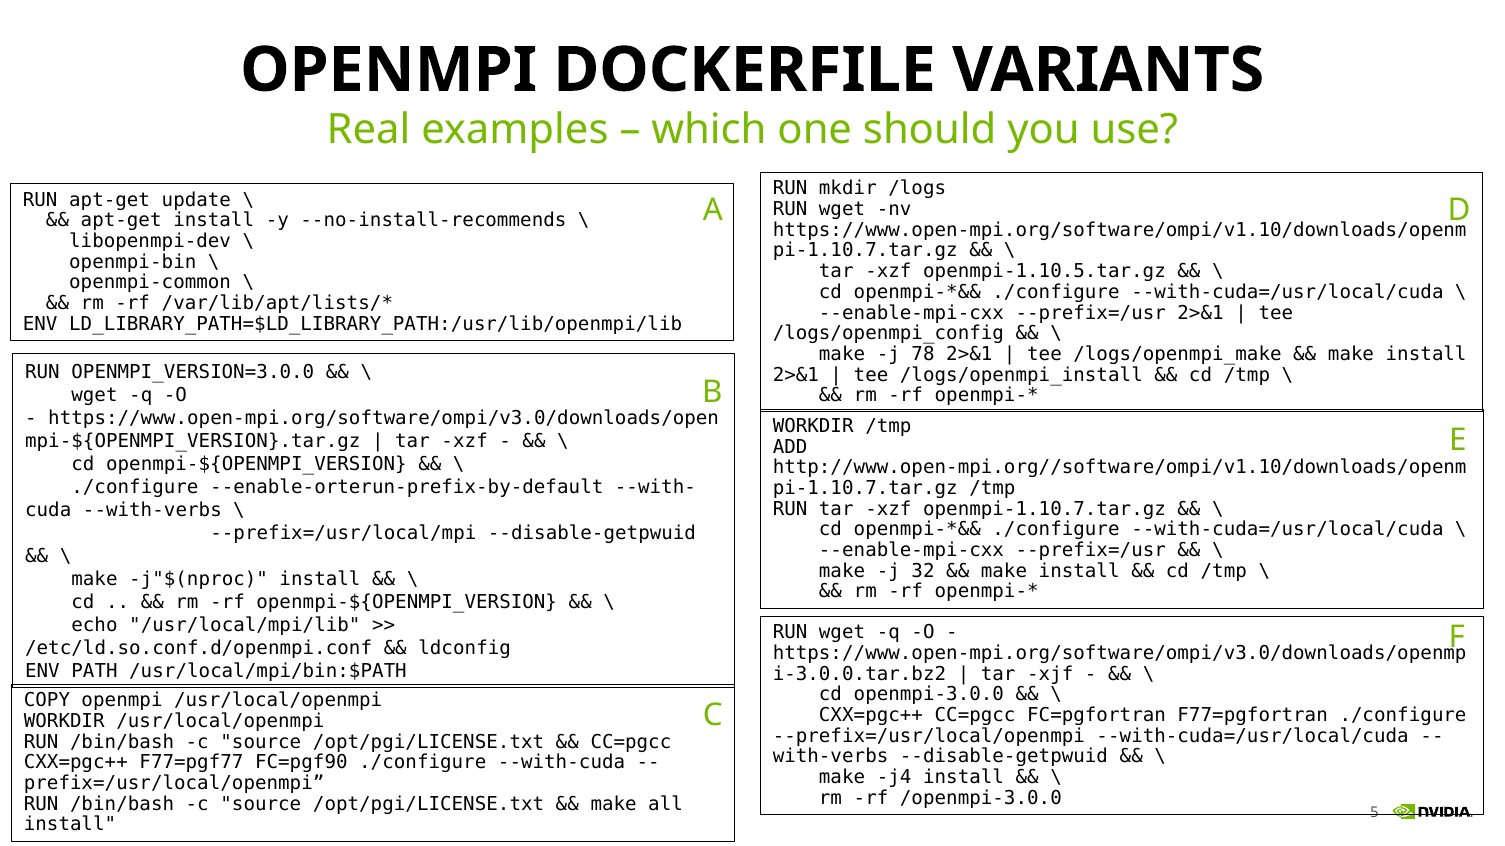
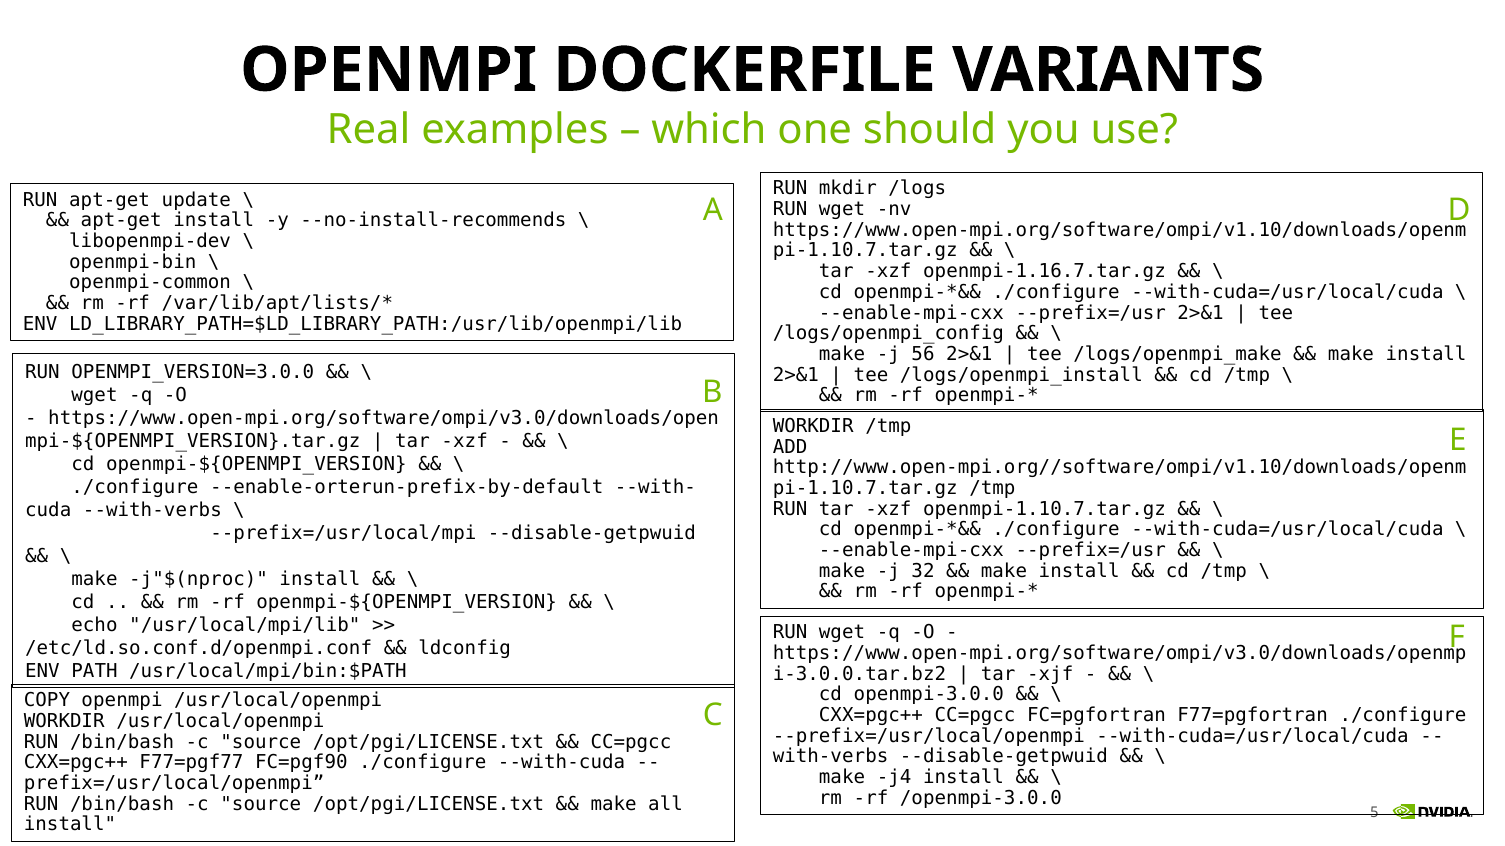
openmpi-1.10.5.tar.gz: openmpi-1.10.5.tar.gz -> openmpi-1.16.7.tar.gz
78: 78 -> 56
